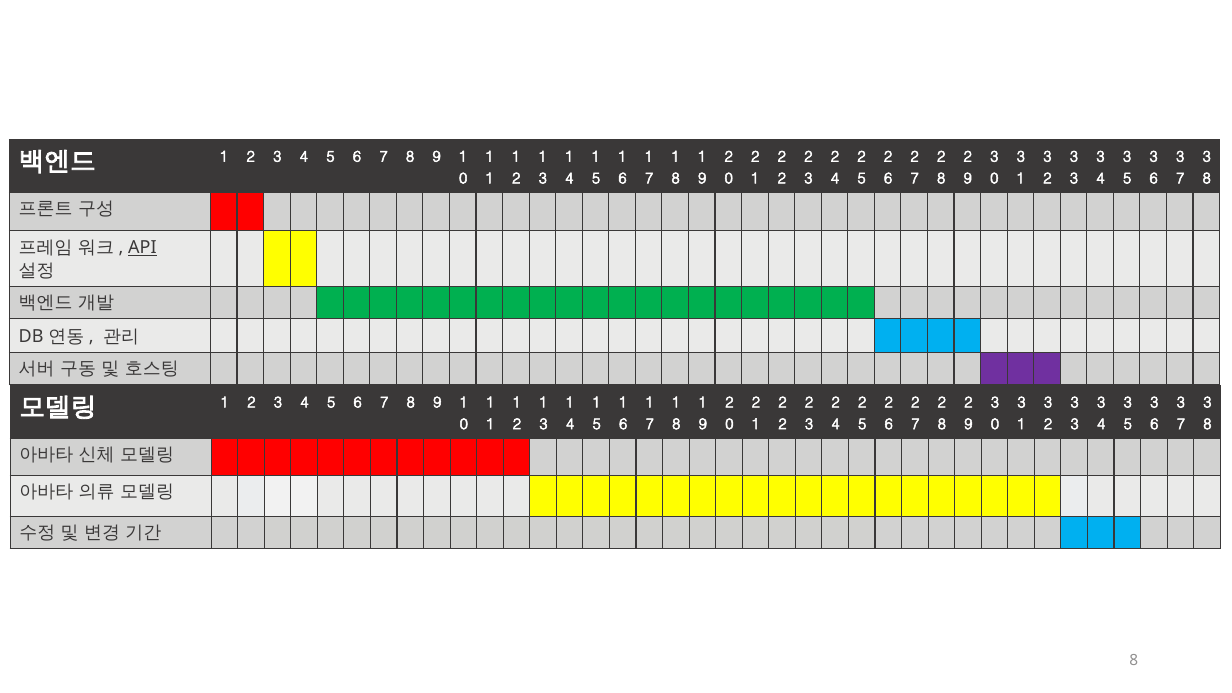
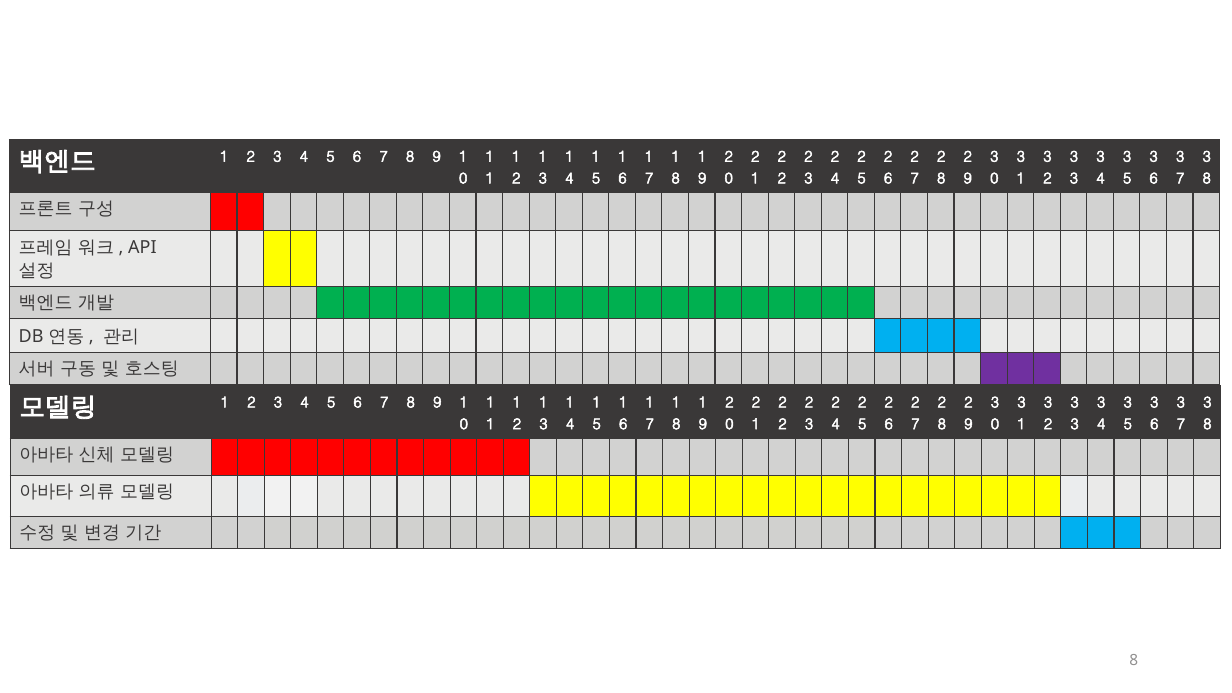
API underline: present -> none
